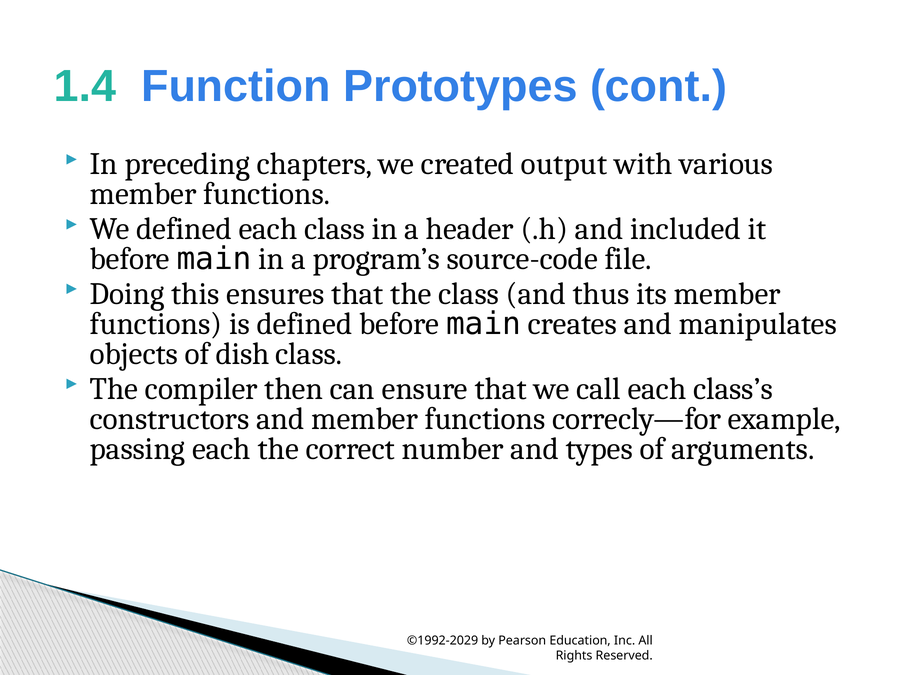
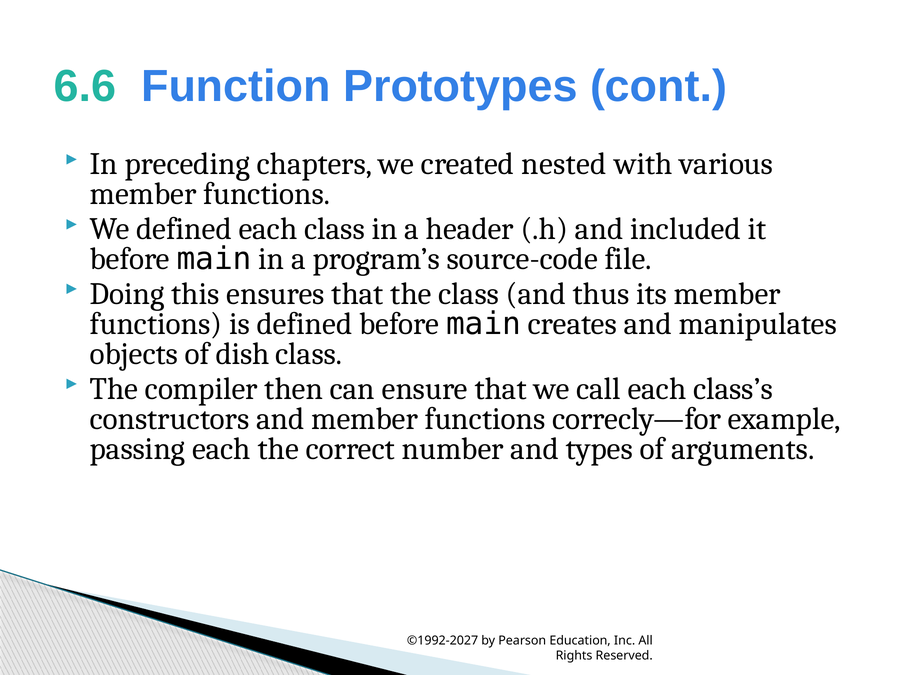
1.4: 1.4 -> 6.6
output: output -> nested
©1992-2029: ©1992-2029 -> ©1992-2027
